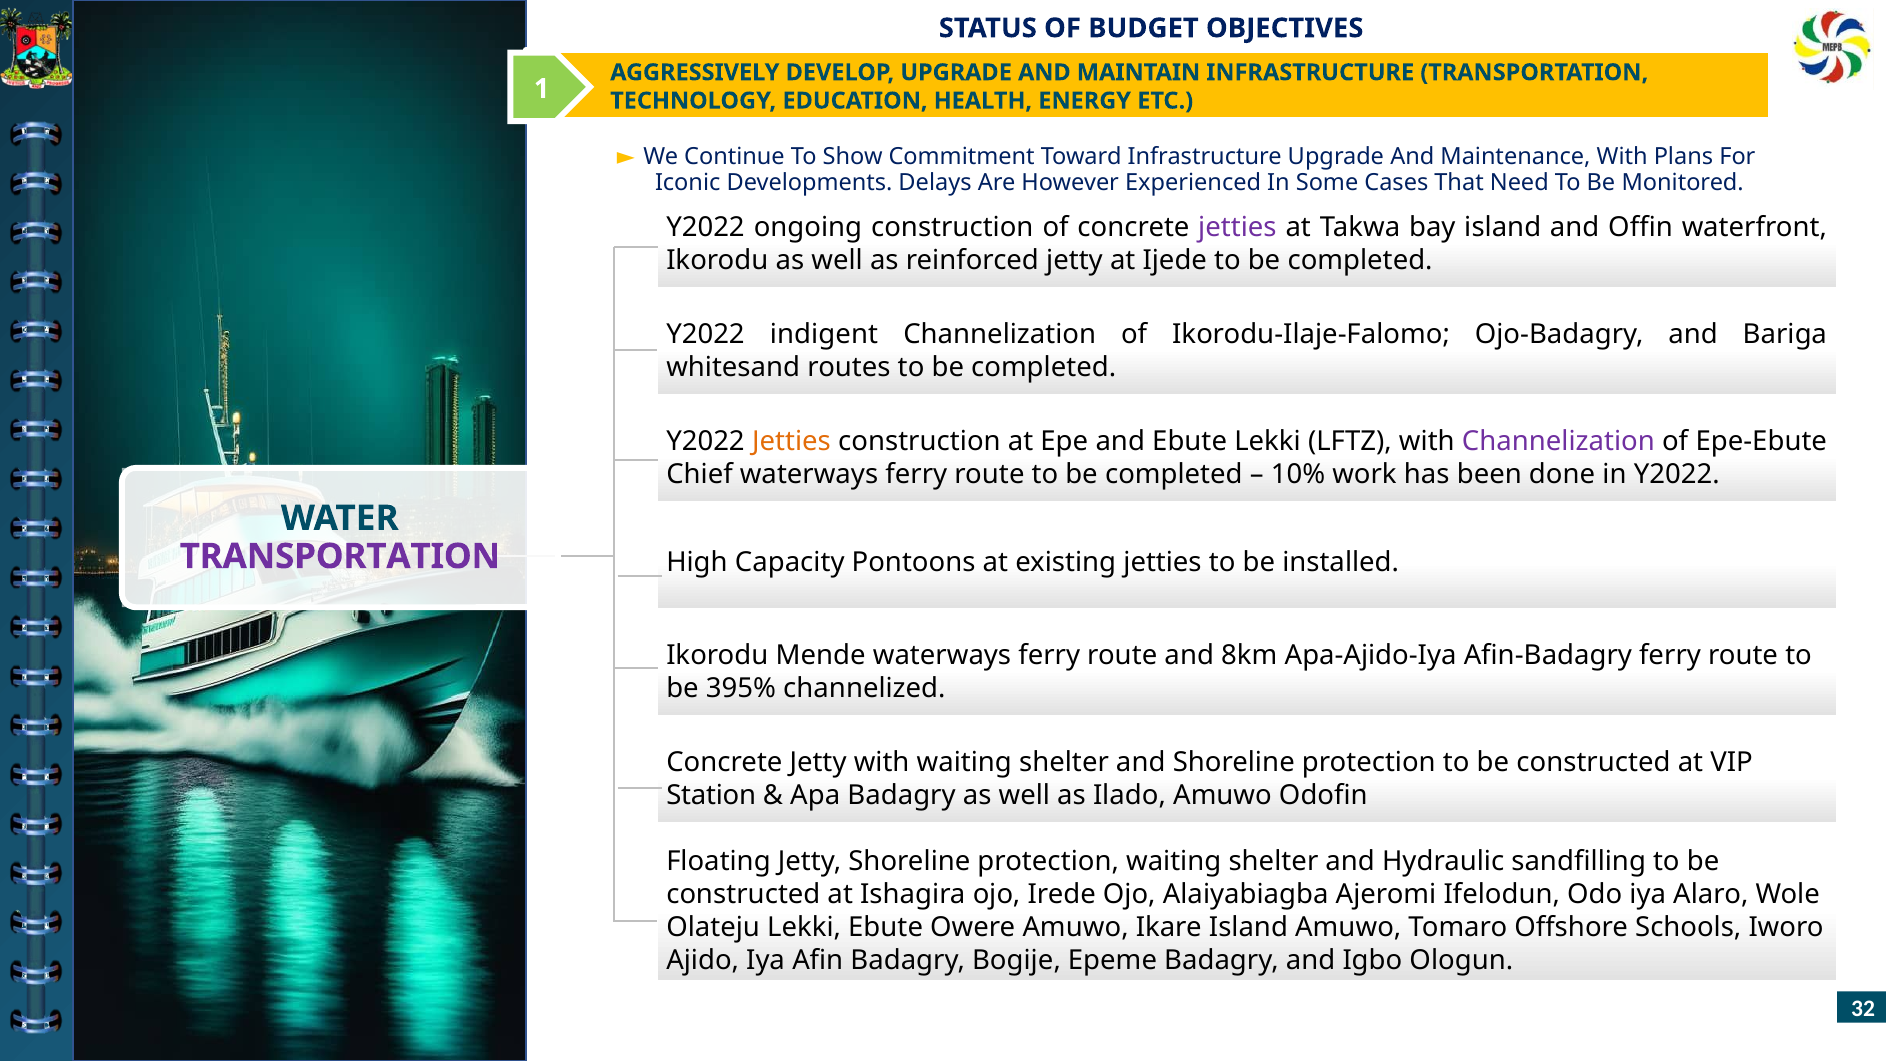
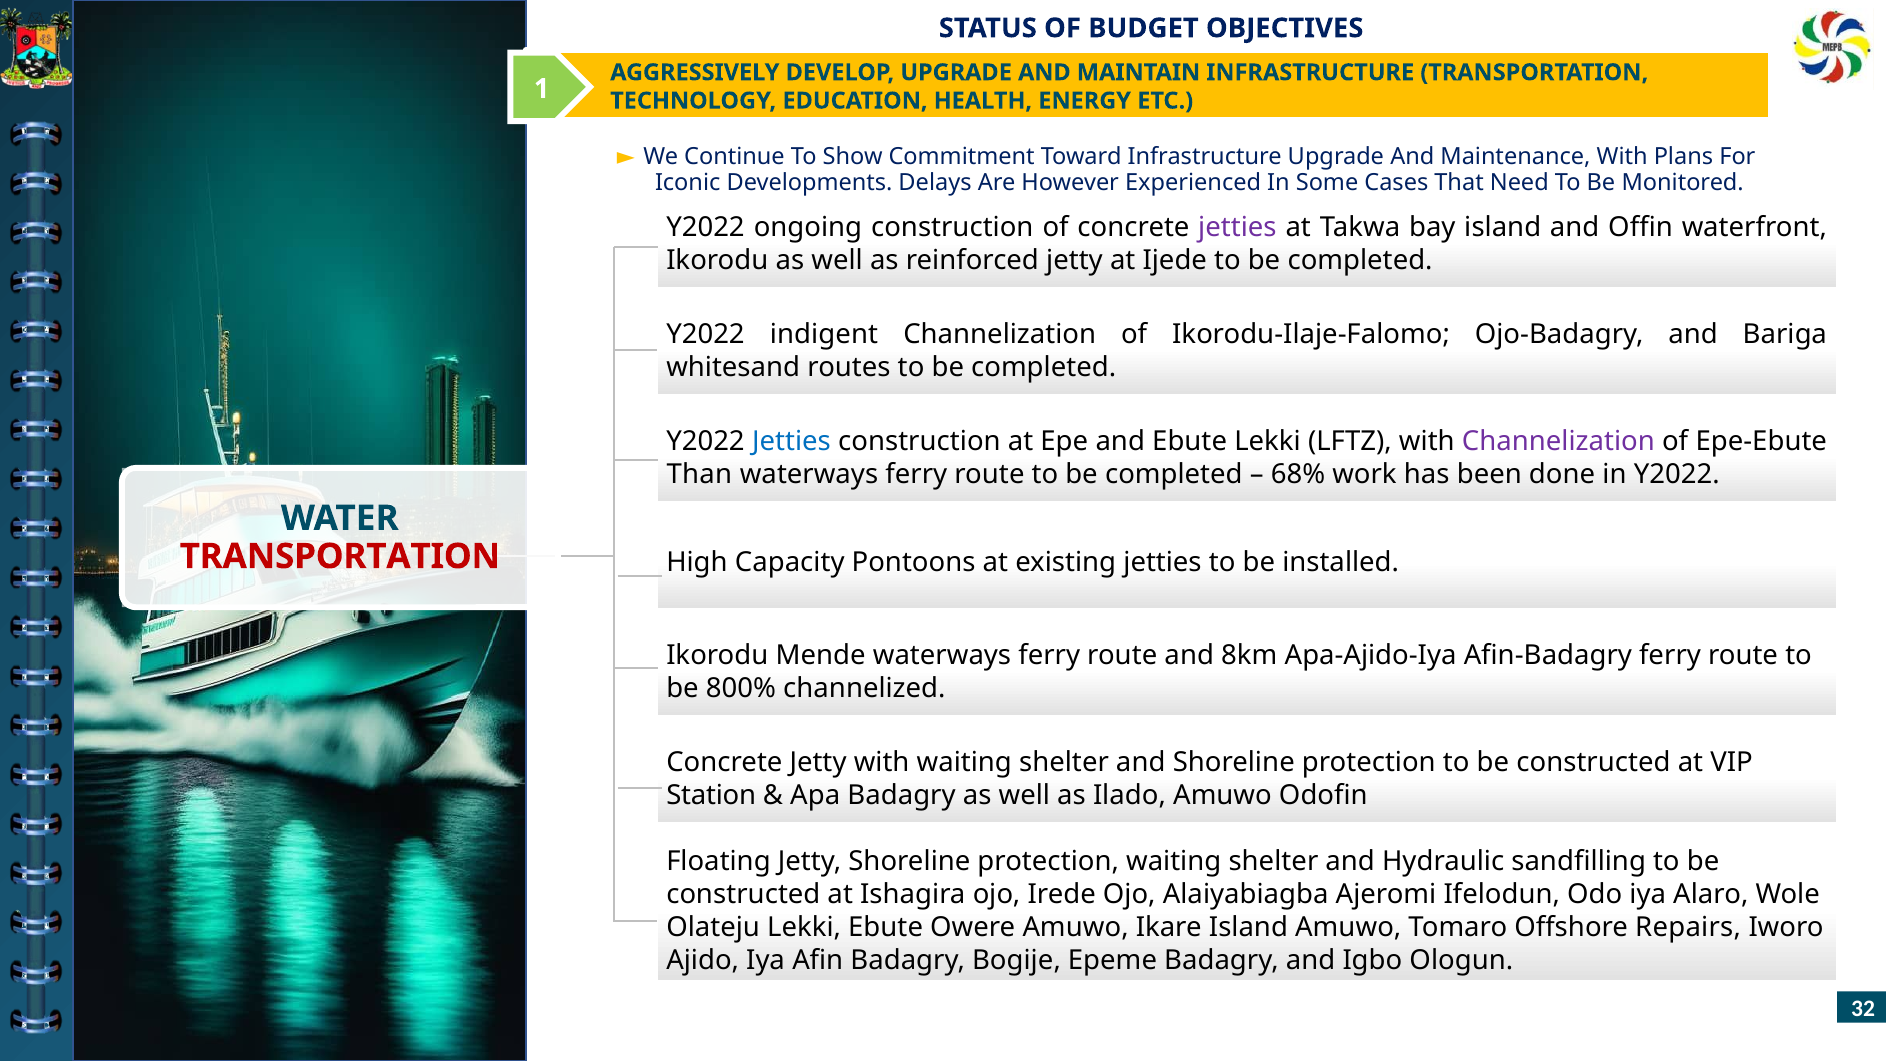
Jetties at (791, 441) colour: orange -> blue
Chief: Chief -> Than
10%: 10% -> 68%
TRANSPORTATION at (340, 556) colour: purple -> red
395%: 395% -> 800%
Schools: Schools -> Repairs
